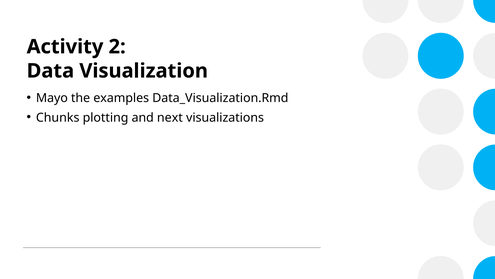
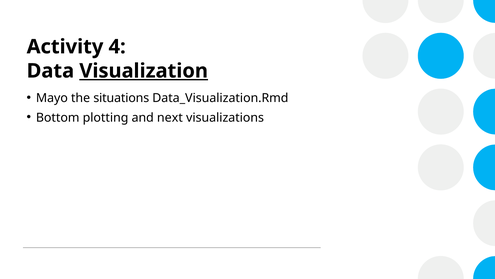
2: 2 -> 4
Visualization underline: none -> present
examples: examples -> situations
Chunks: Chunks -> Bottom
